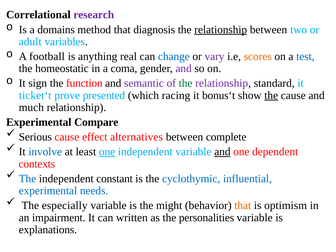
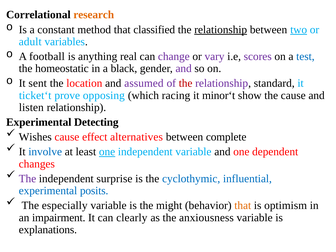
research colour: purple -> orange
domains: domains -> constant
diagnosis: diagnosis -> classified
two underline: none -> present
change colour: blue -> purple
scores colour: orange -> purple
coma: coma -> black
sign: sign -> sent
function: function -> location
semantic: semantic -> assumed
the at (186, 83) colour: green -> red
presented: presented -> opposing
bonus‘t: bonus‘t -> minor‘t
the at (271, 95) underline: present -> none
much: much -> listen
Compare: Compare -> Detecting
Serious: Serious -> Wishes
and at (222, 152) underline: present -> none
contexts: contexts -> changes
The at (27, 179) colour: blue -> purple
constant: constant -> surprise
needs: needs -> posits
written: written -> clearly
personalities: personalities -> anxiousness
